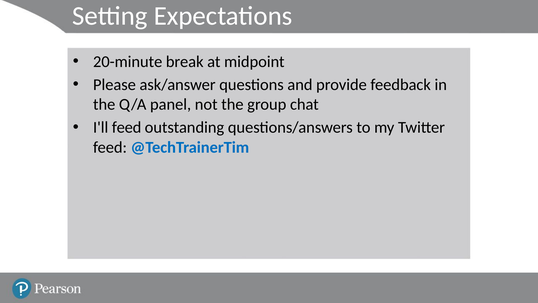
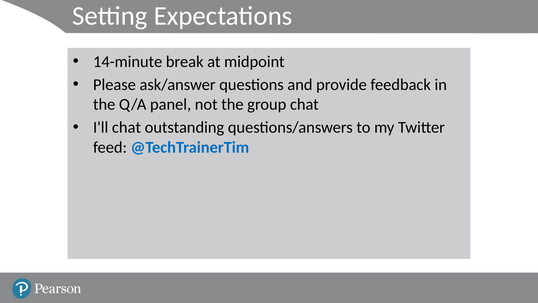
20-minute: 20-minute -> 14-minute
I'll feed: feed -> chat
